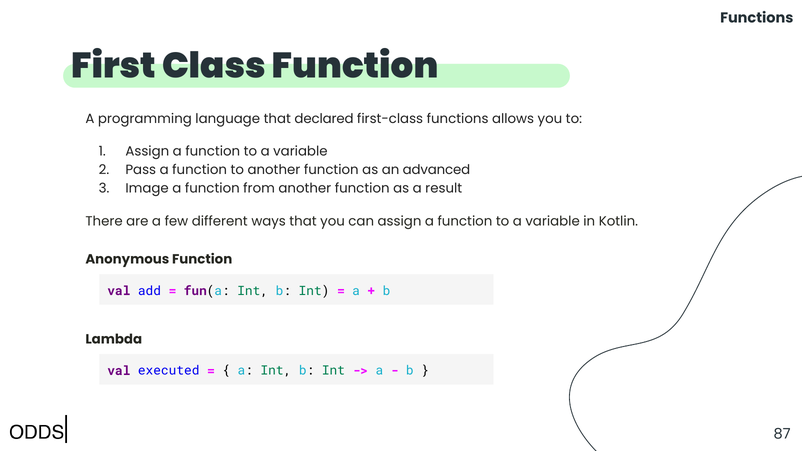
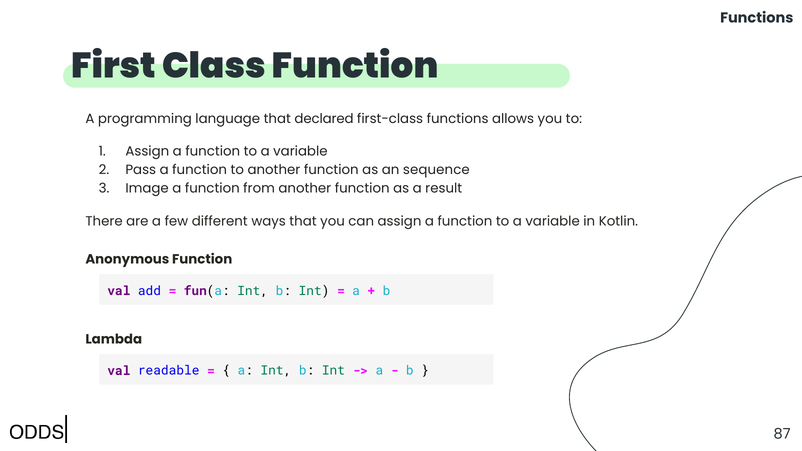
advanced: advanced -> sequence
executed: executed -> readable
